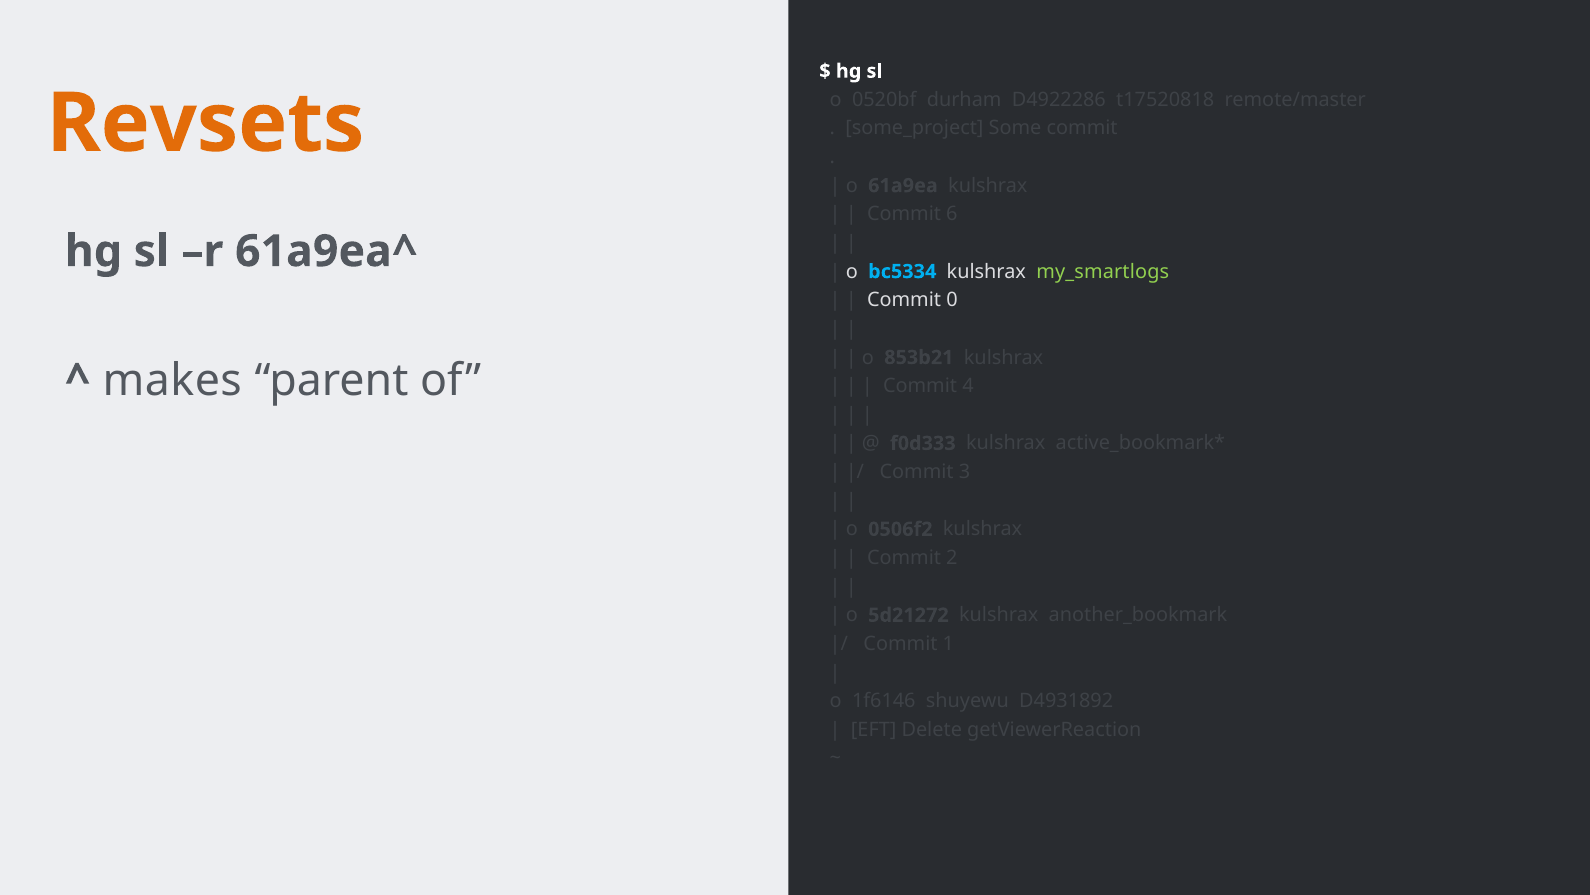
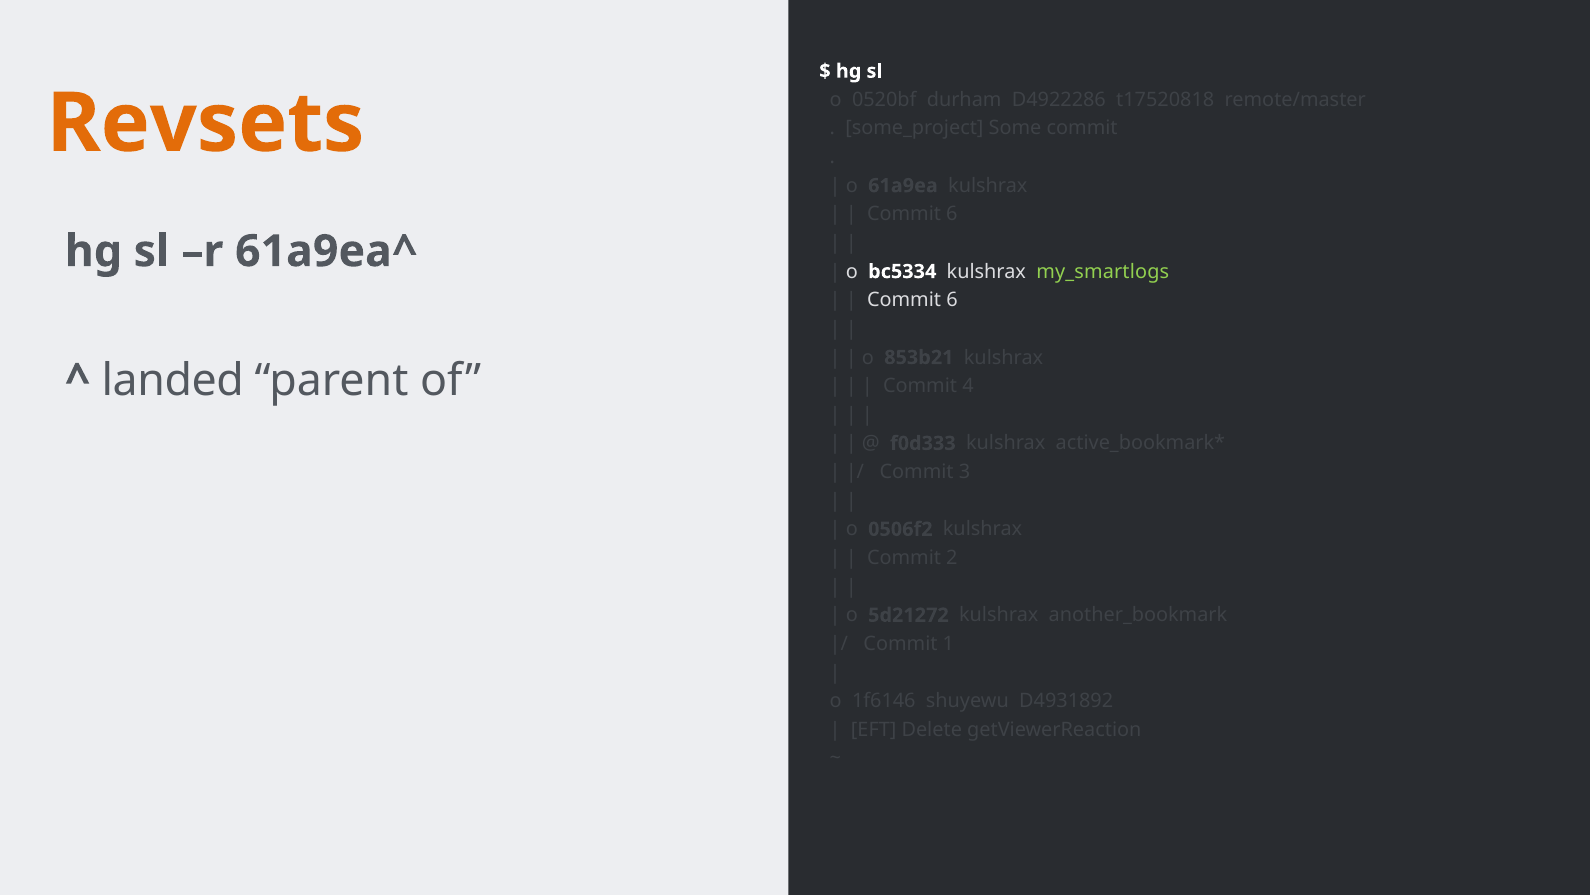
bc5334 colour: light blue -> white
0 at (952, 300): 0 -> 6
makes: makes -> landed
